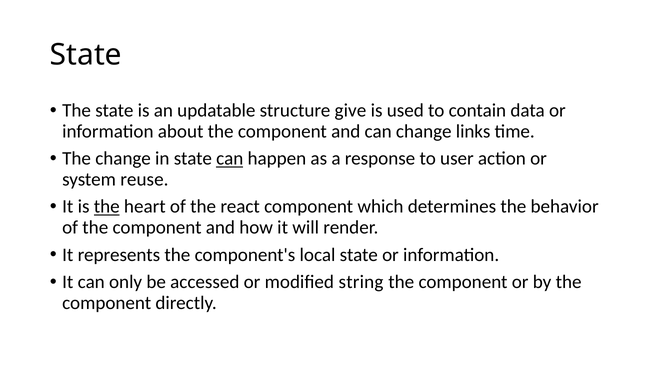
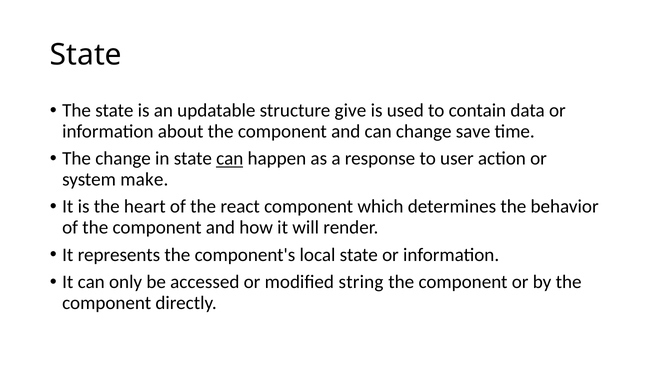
links: links -> save
reuse: reuse -> make
the at (107, 207) underline: present -> none
